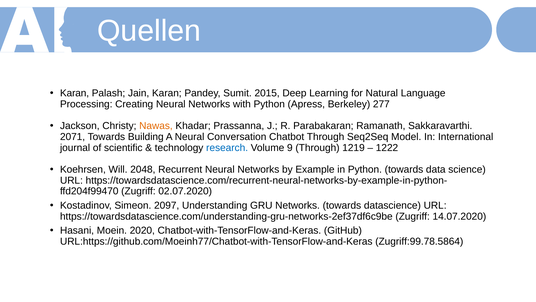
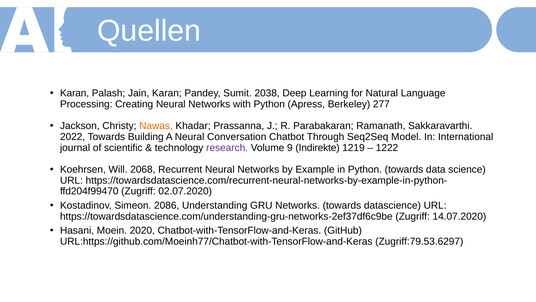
2015: 2015 -> 2038
2071: 2071 -> 2022
research colour: blue -> purple
9 Through: Through -> Indirekte
2048: 2048 -> 2068
2097: 2097 -> 2086
Zugriff:99.78.5864: Zugriff:99.78.5864 -> Zugriff:79.53.6297
